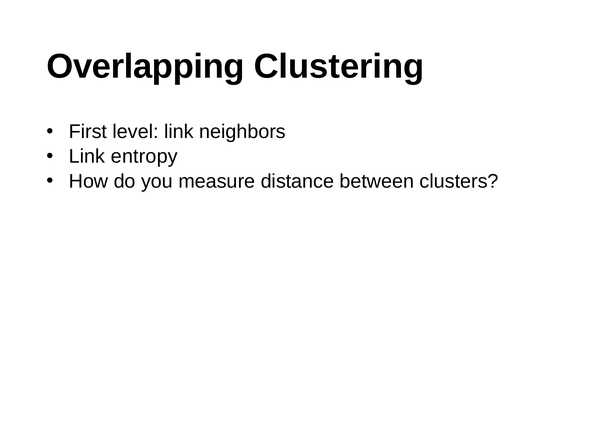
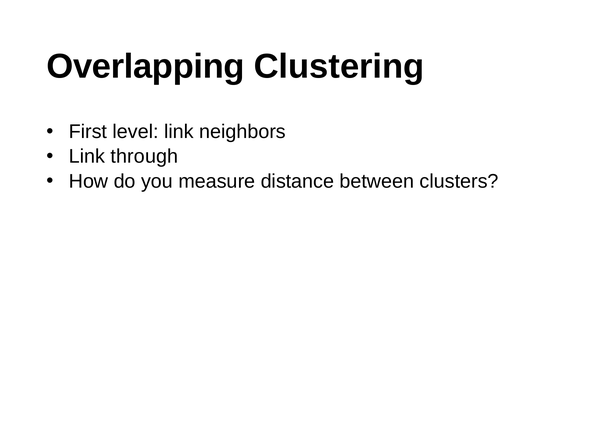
entropy: entropy -> through
